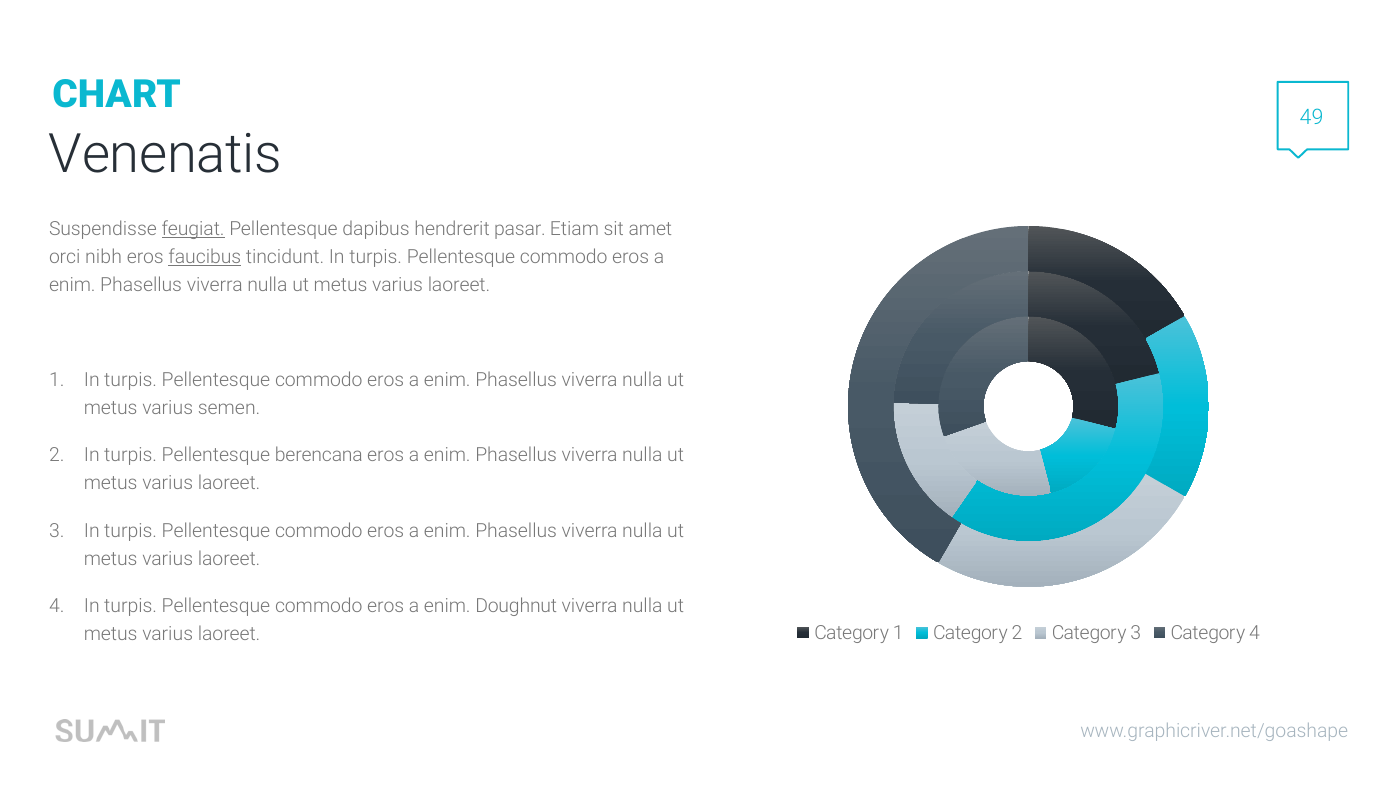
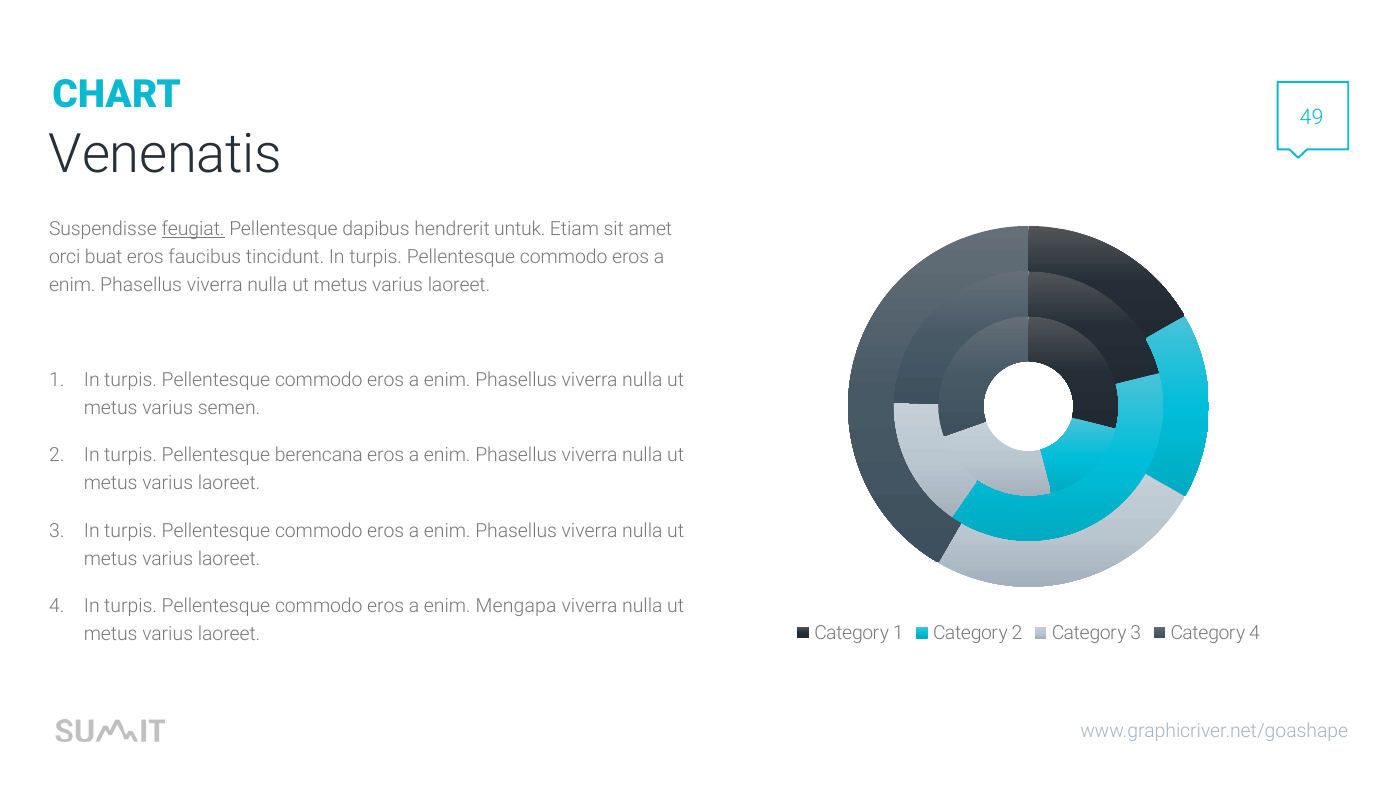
pasar: pasar -> untuk
nibh: nibh -> buat
faucibus underline: present -> none
Doughnut: Doughnut -> Mengapa
